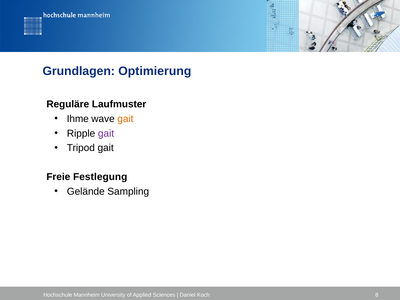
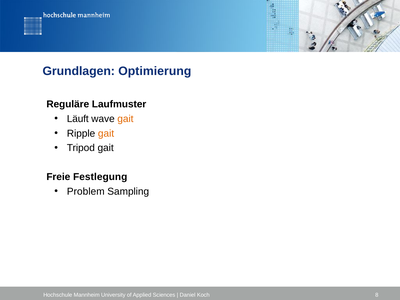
Ihme: Ihme -> Läuft
gait at (106, 133) colour: purple -> orange
Gelände: Gelände -> Problem
